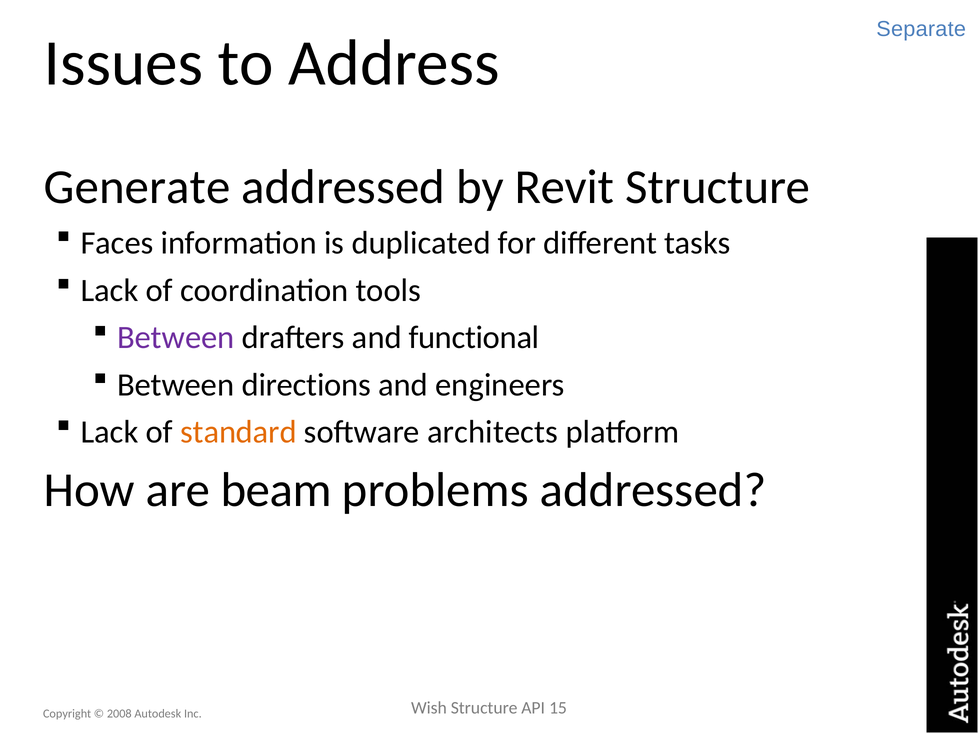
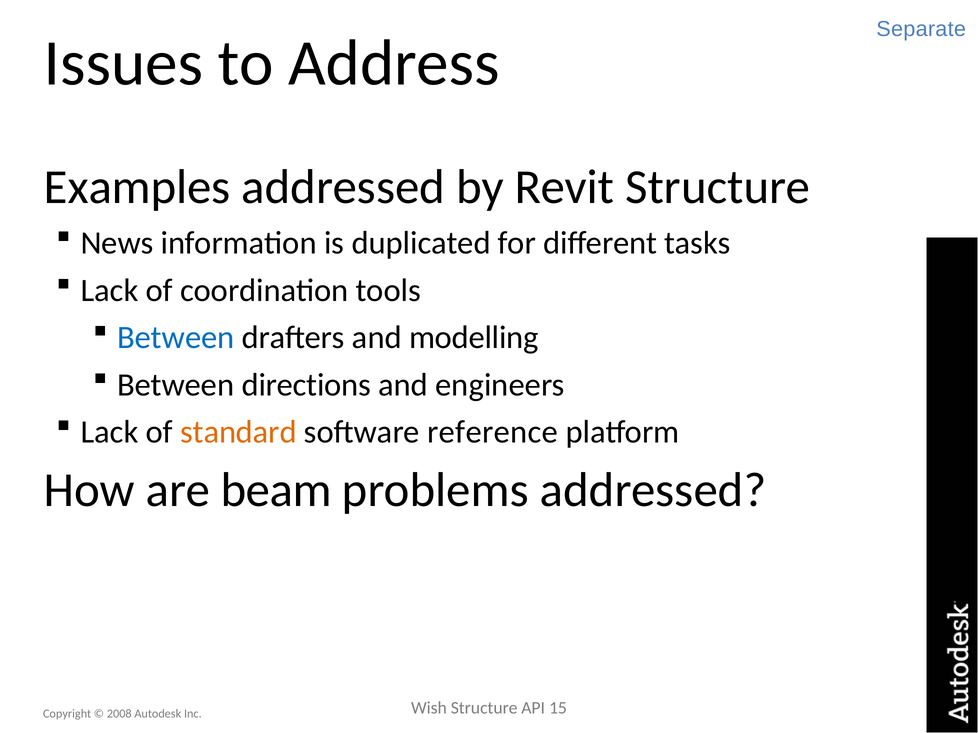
Generate: Generate -> Examples
Faces: Faces -> News
Between at (176, 338) colour: purple -> blue
functional: functional -> modelling
architects: architects -> reference
